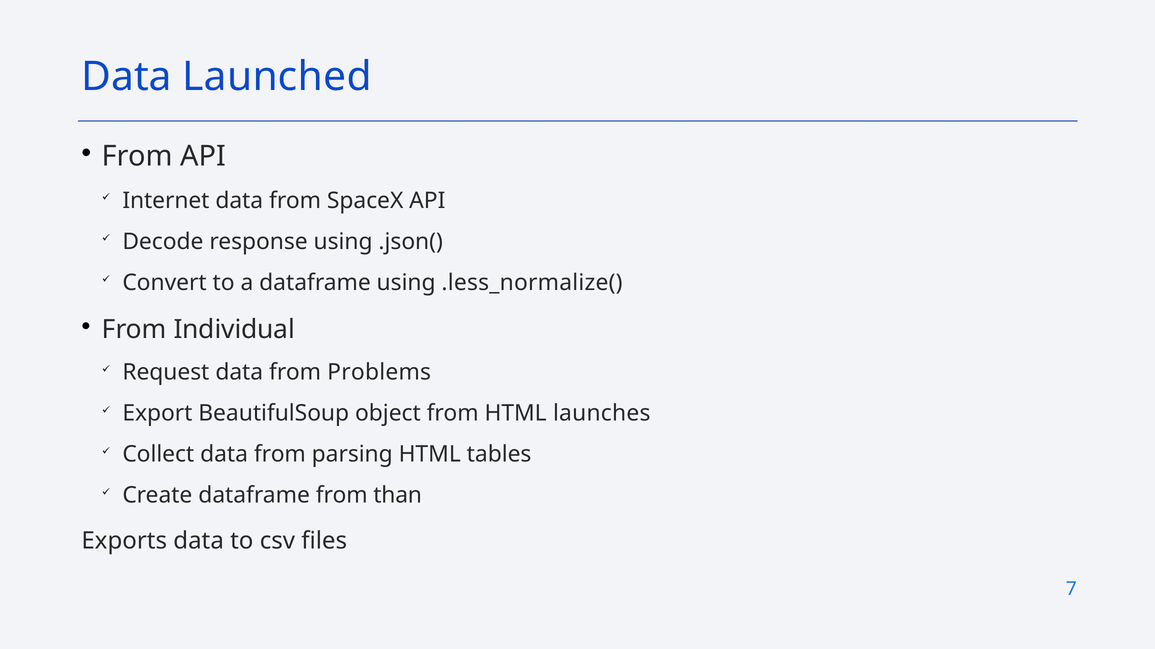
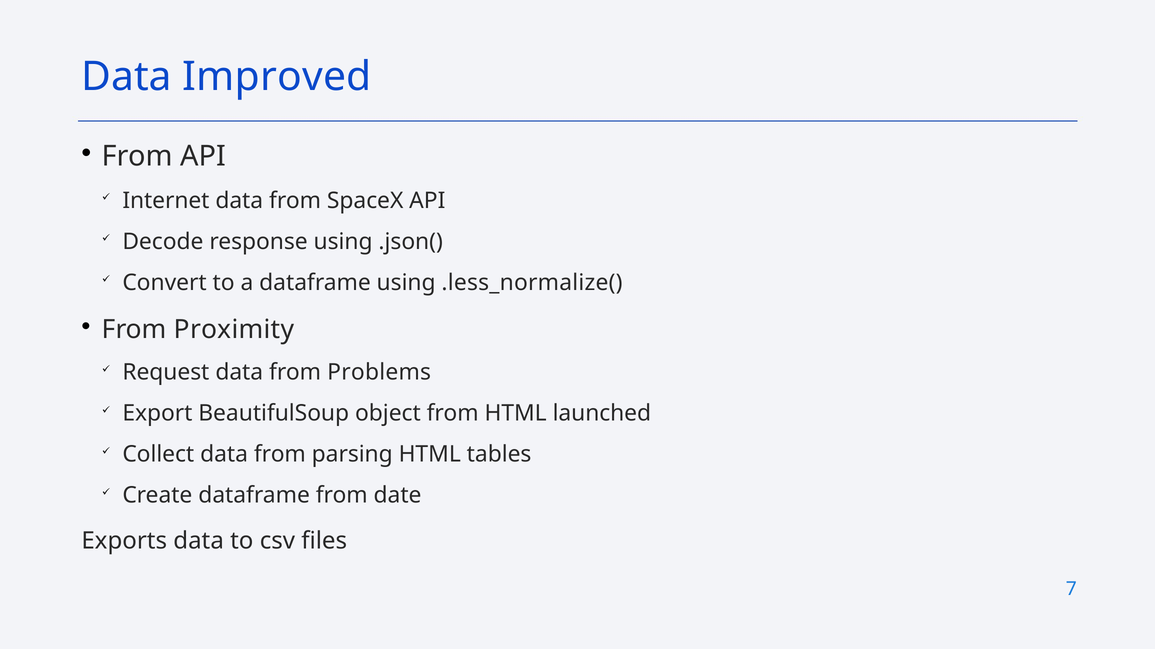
Launched: Launched -> Improved
Individual: Individual -> Proximity
launches: launches -> launched
than: than -> date
